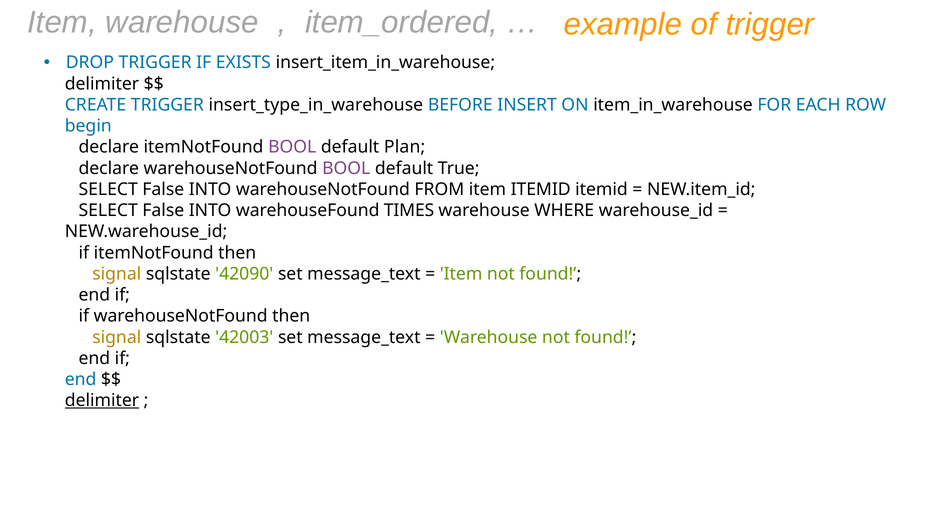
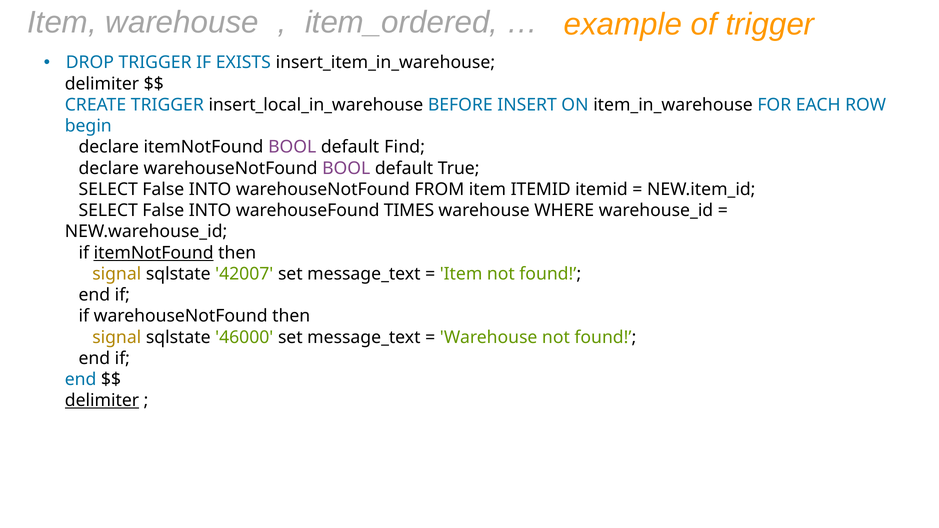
insert_type_in_warehouse: insert_type_in_warehouse -> insert_local_in_warehouse
Plan: Plan -> Find
itemNotFound at (154, 253) underline: none -> present
42090: 42090 -> 42007
42003: 42003 -> 46000
